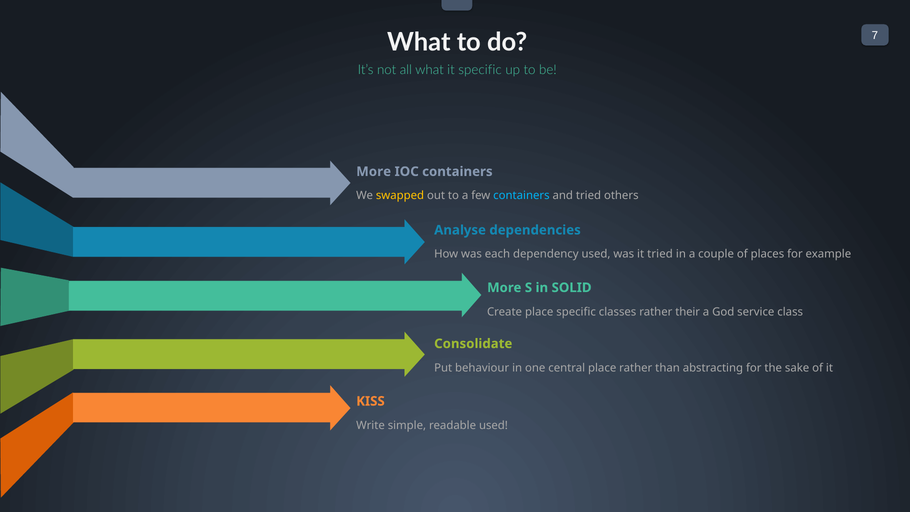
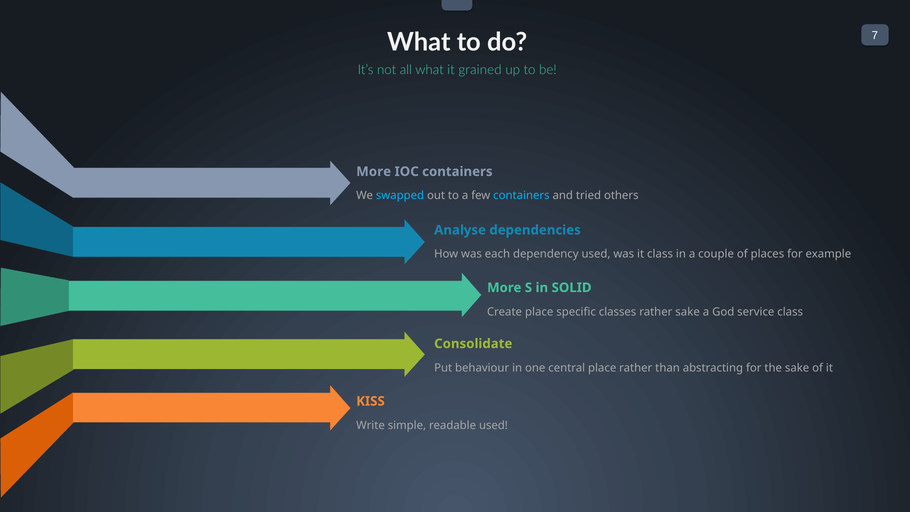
it specific: specific -> grained
swapped colour: yellow -> light blue
it tried: tried -> class
rather their: their -> sake
